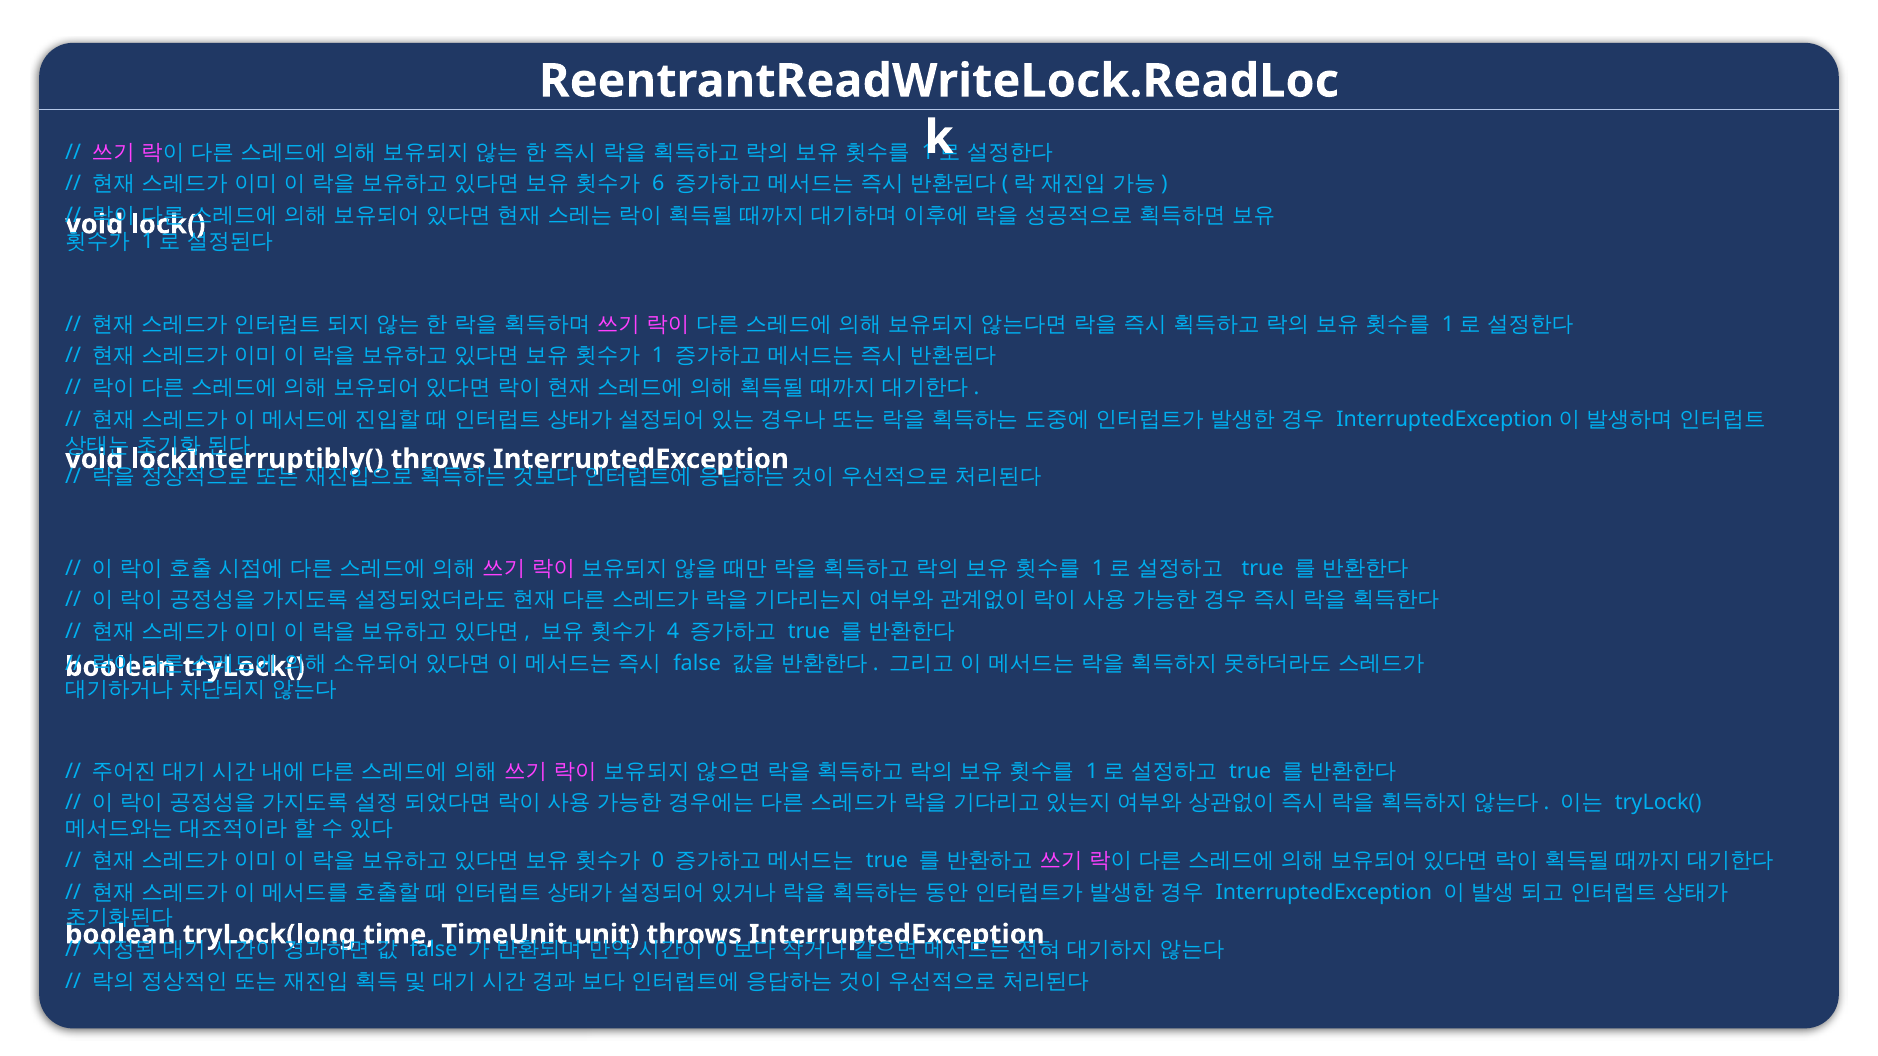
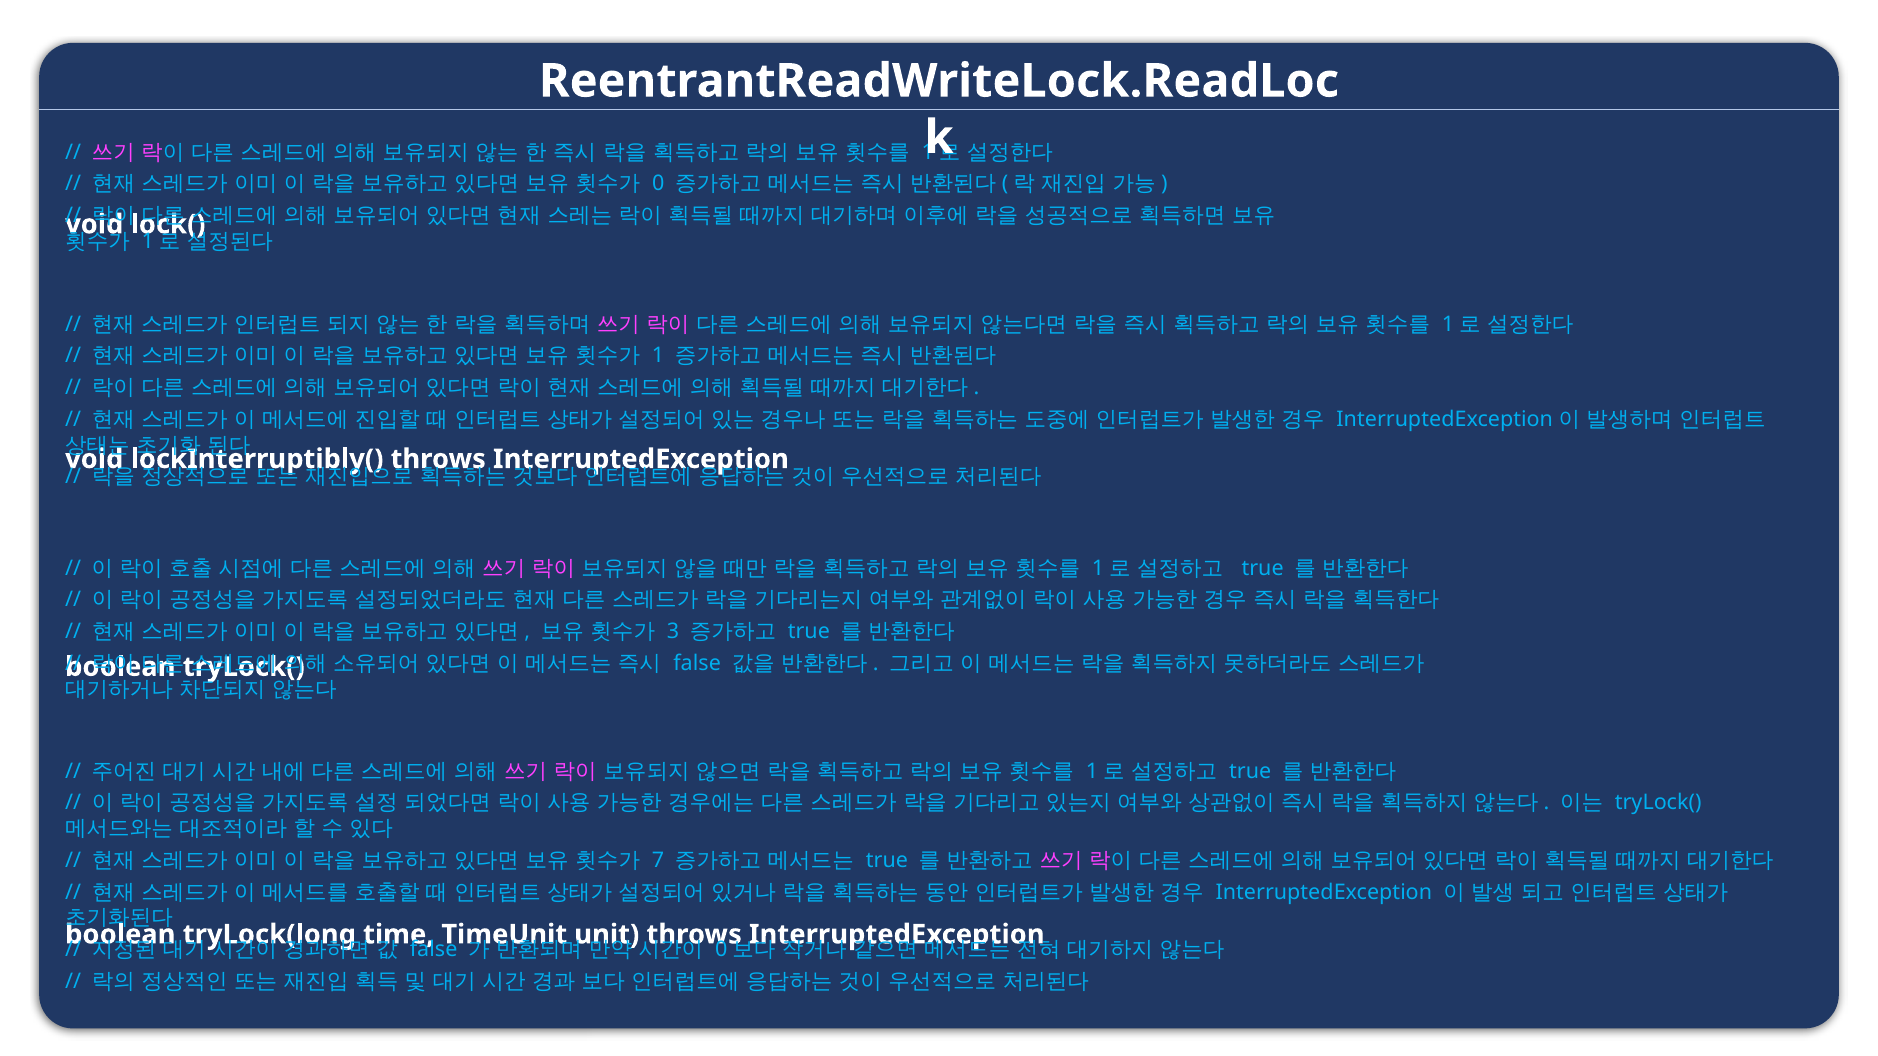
6: 6 -> 0
4: 4 -> 3
0: 0 -> 7
